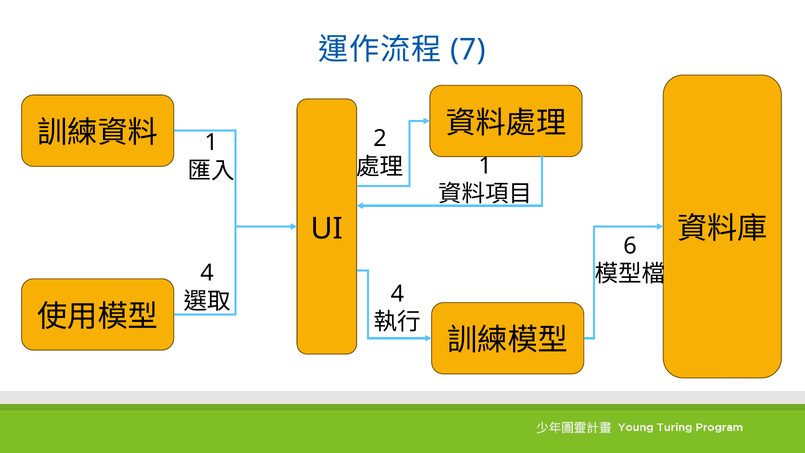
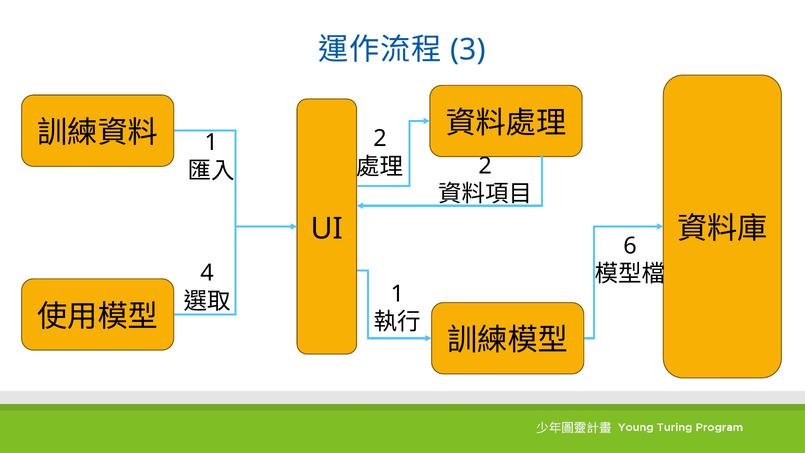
7: 7 -> 3
1 at (485, 166): 1 -> 2
4 at (397, 294): 4 -> 1
